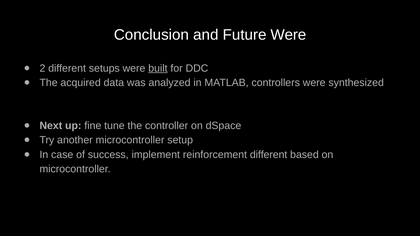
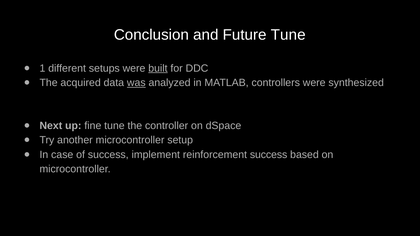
Future Were: Were -> Tune
2: 2 -> 1
was underline: none -> present
reinforcement different: different -> success
